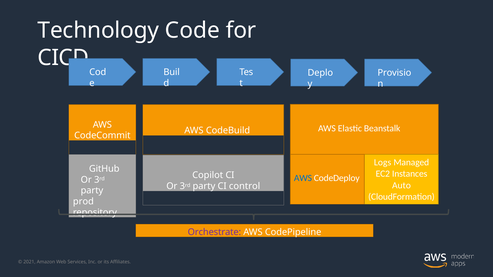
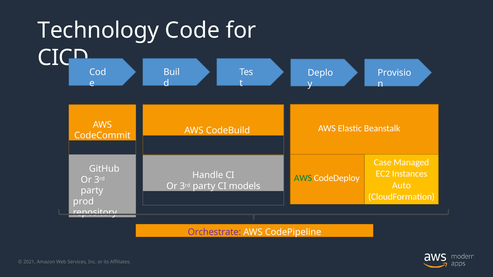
Logs: Logs -> Case
Copilot: Copilot -> Handle
AWS at (303, 178) colour: blue -> green
control: control -> models
